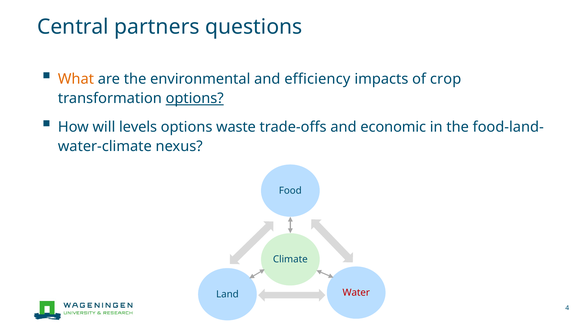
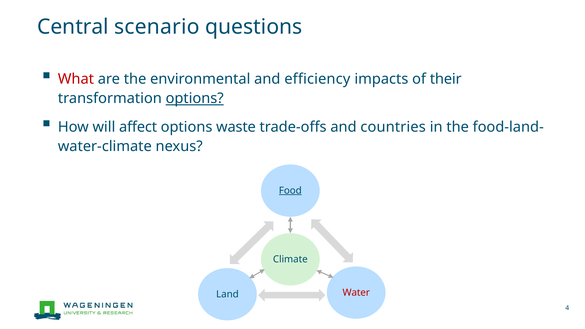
partners: partners -> scenario
What colour: orange -> red
crop: crop -> their
levels: levels -> affect
economic: economic -> countries
Food underline: none -> present
